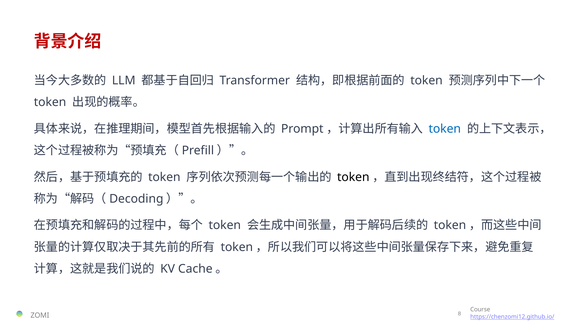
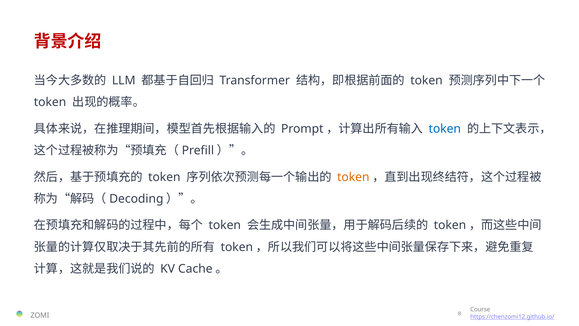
token at (353, 177) colour: black -> orange
